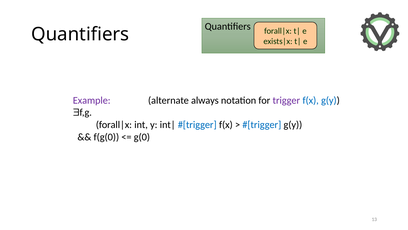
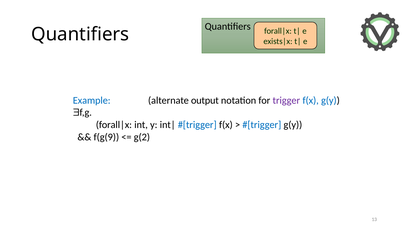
Example colour: purple -> blue
always: always -> output
f(g(0: f(g(0 -> f(g(9
g(0: g(0 -> g(2
